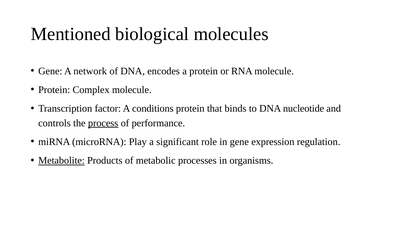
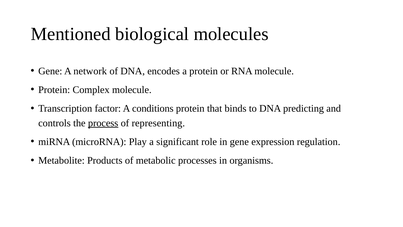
nucleotide: nucleotide -> predicting
performance: performance -> representing
Metabolite underline: present -> none
